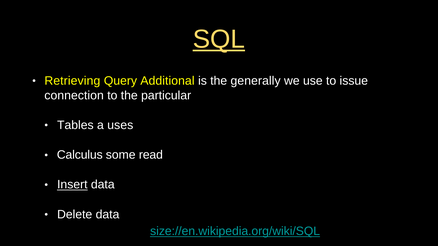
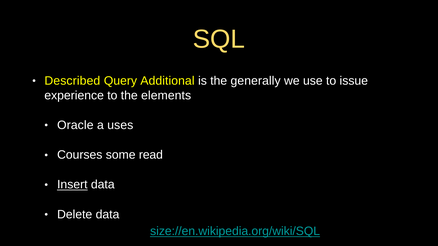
SQL underline: present -> none
Retrieving: Retrieving -> Described
connection: connection -> experience
particular: particular -> elements
Tables: Tables -> Oracle
Calculus: Calculus -> Courses
